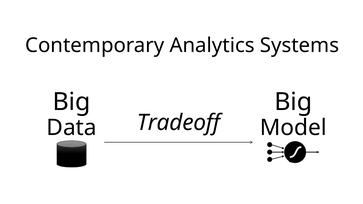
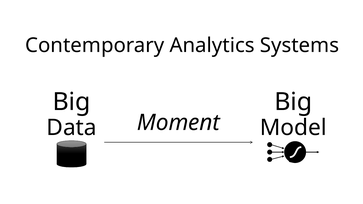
Tradeoff: Tradeoff -> Moment
